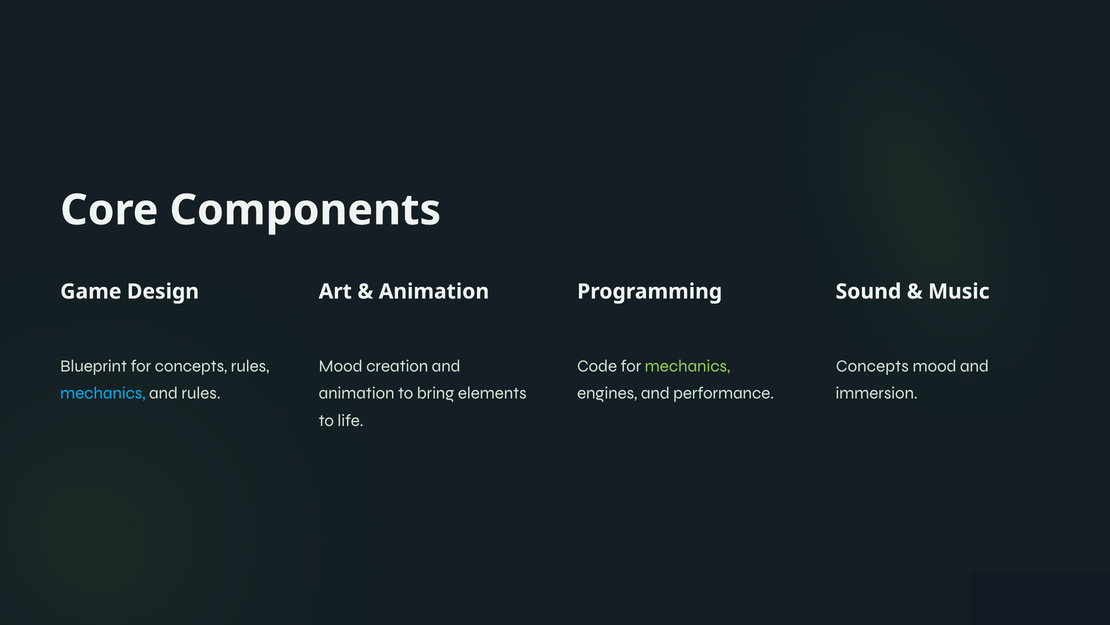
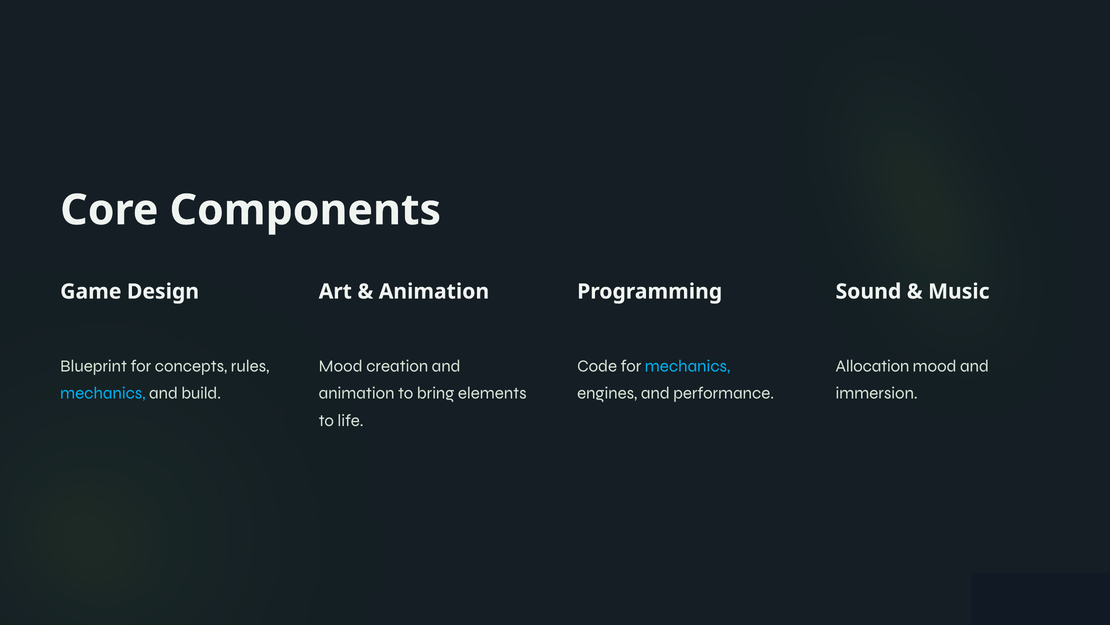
mechanics at (688, 366) colour: light green -> light blue
Concepts at (872, 366): Concepts -> Allocation
and rules: rules -> build
